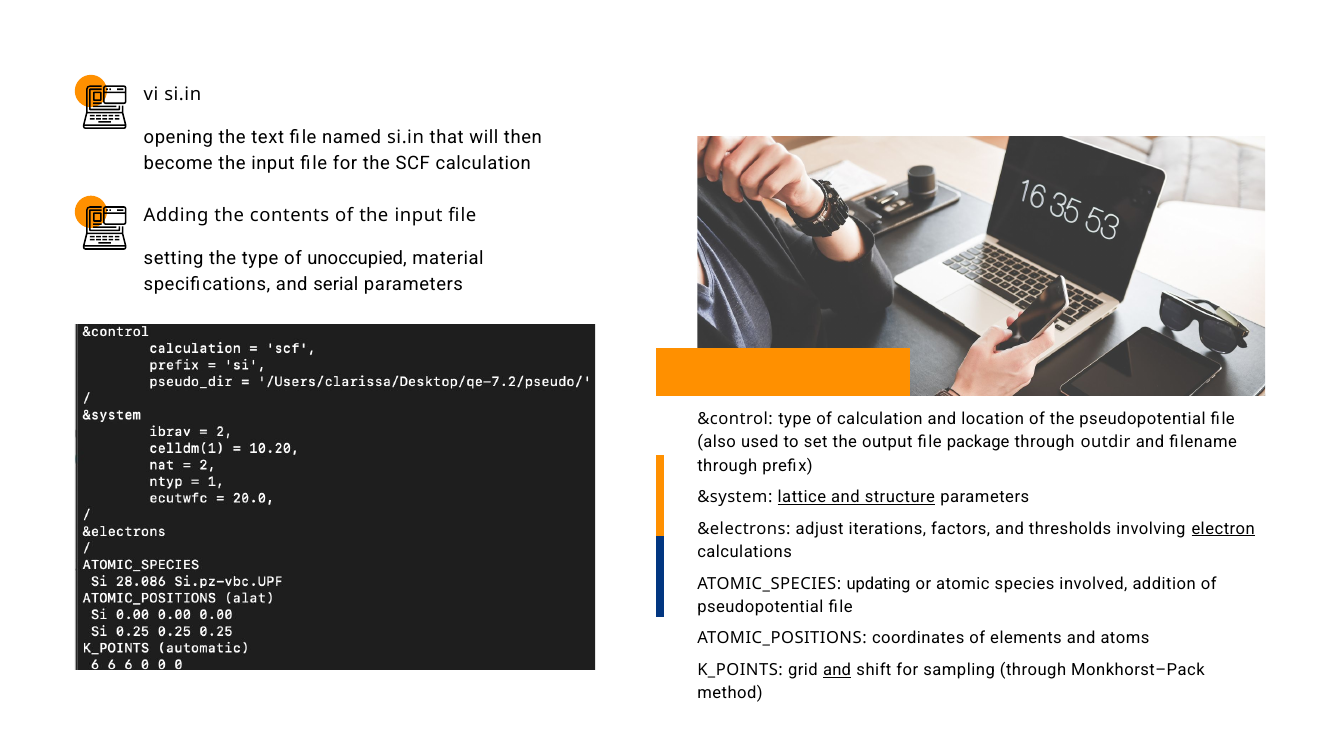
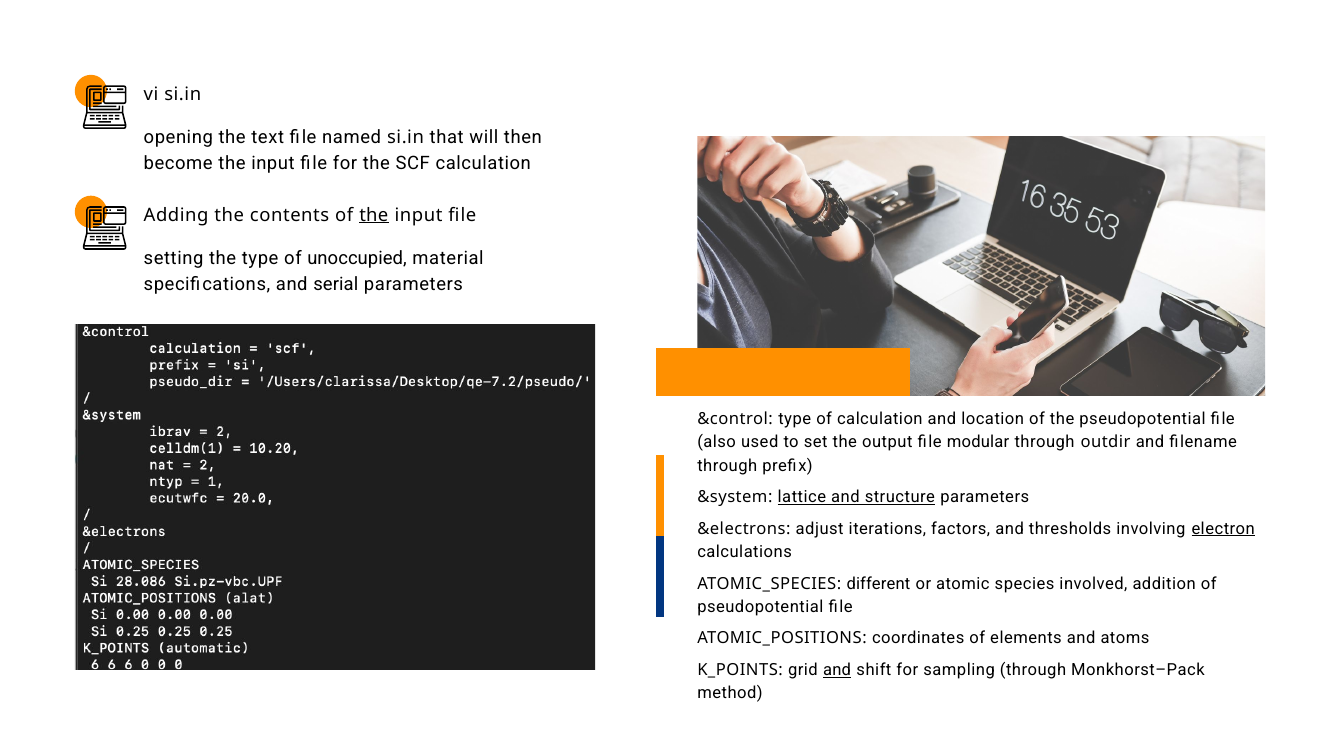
the at (374, 215) underline: none -> present
package: package -> modular
updating: updating -> different
